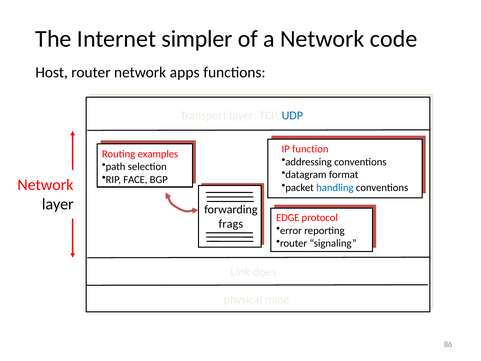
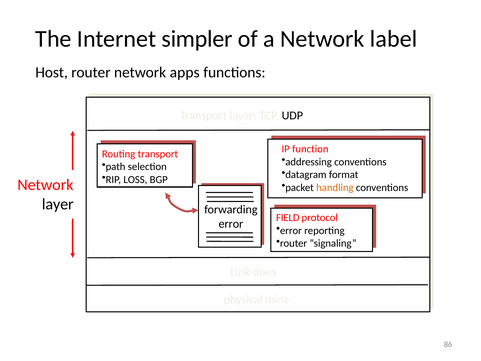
code: code -> label
UDP colour: blue -> black
Routing examples: examples -> transport
FACE: FACE -> LOSS
handling colour: blue -> orange
EDGE: EDGE -> FIELD
frags at (231, 224): frags -> error
